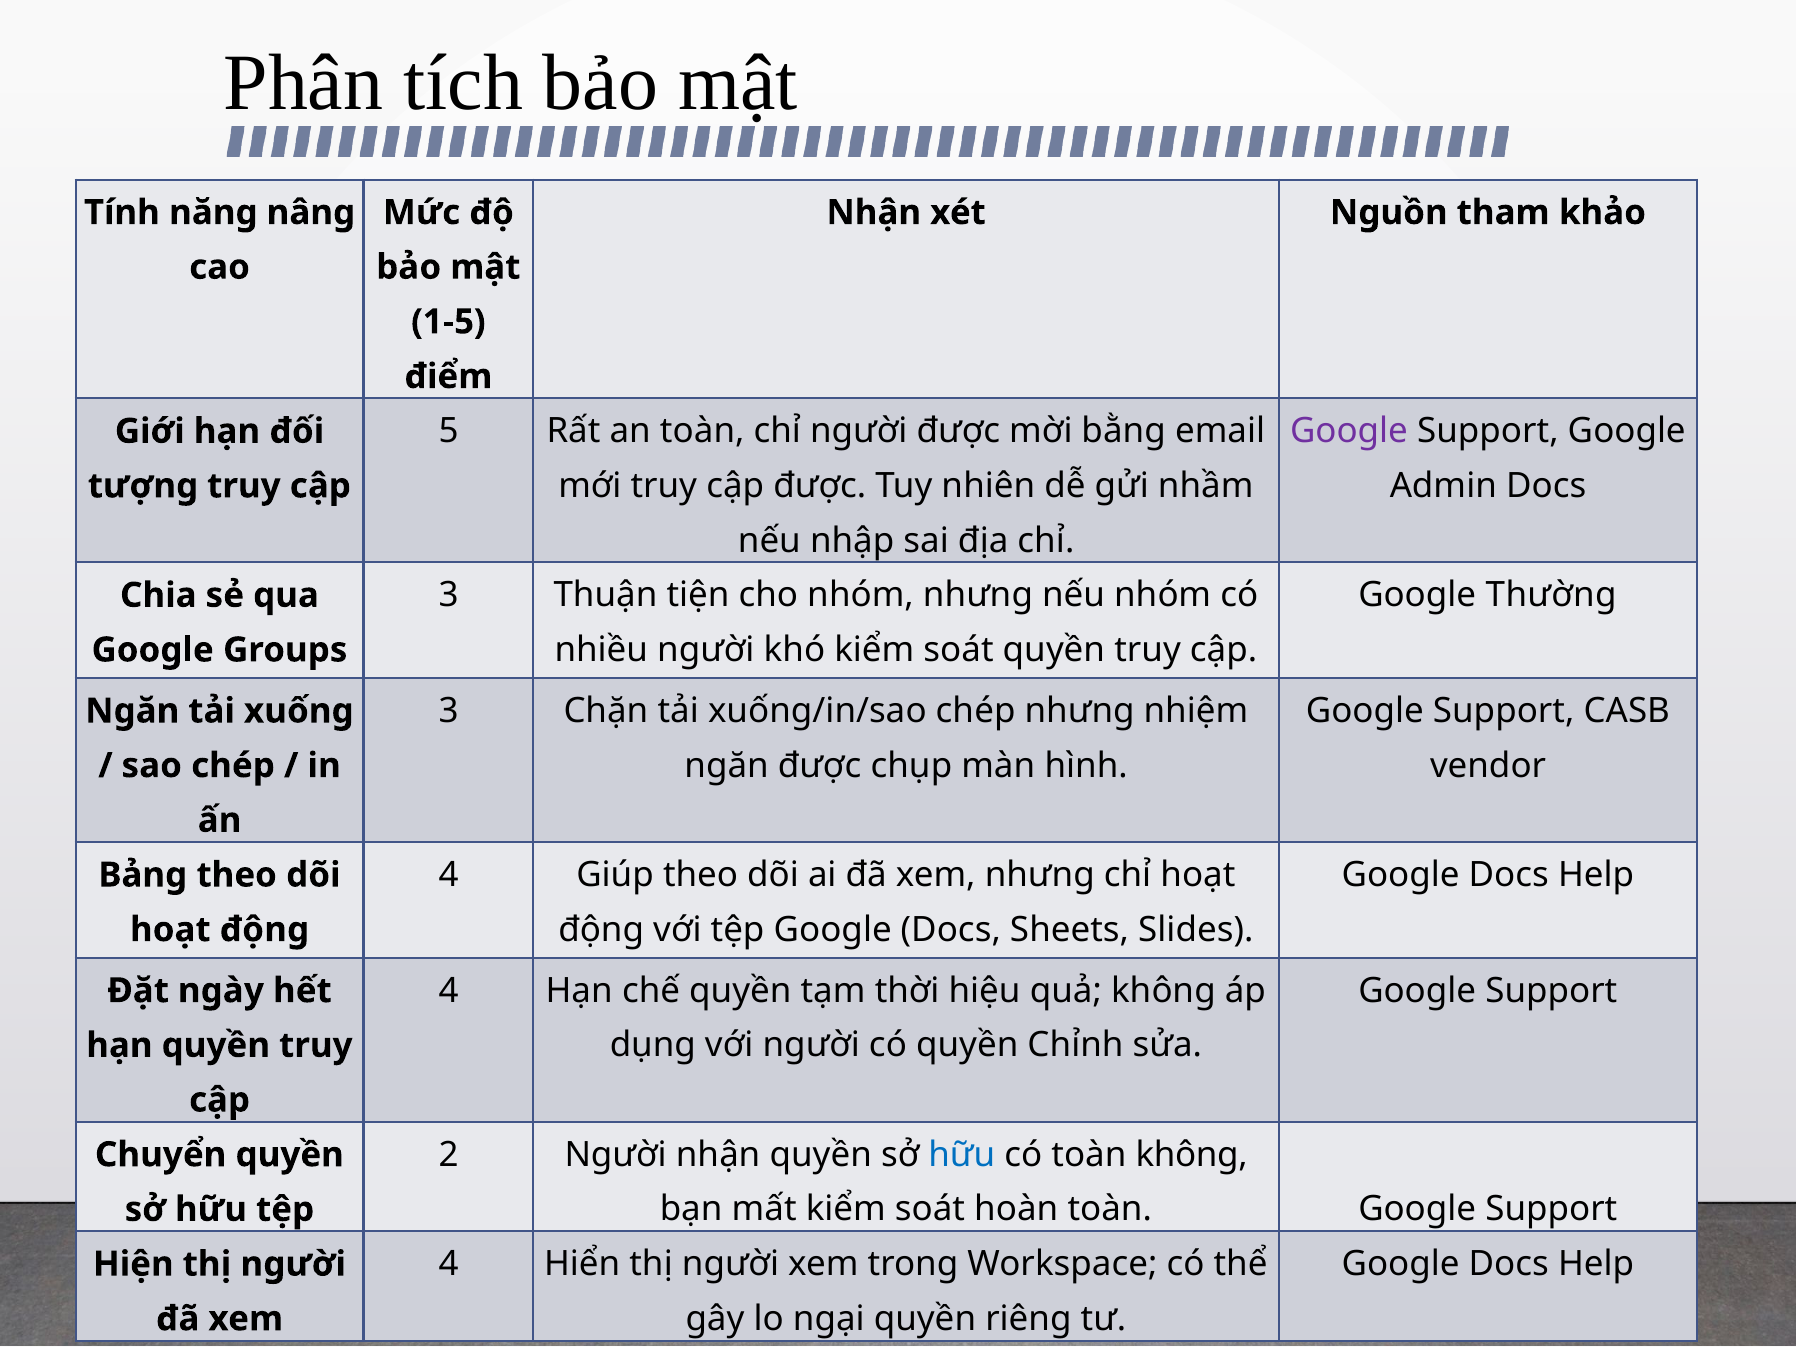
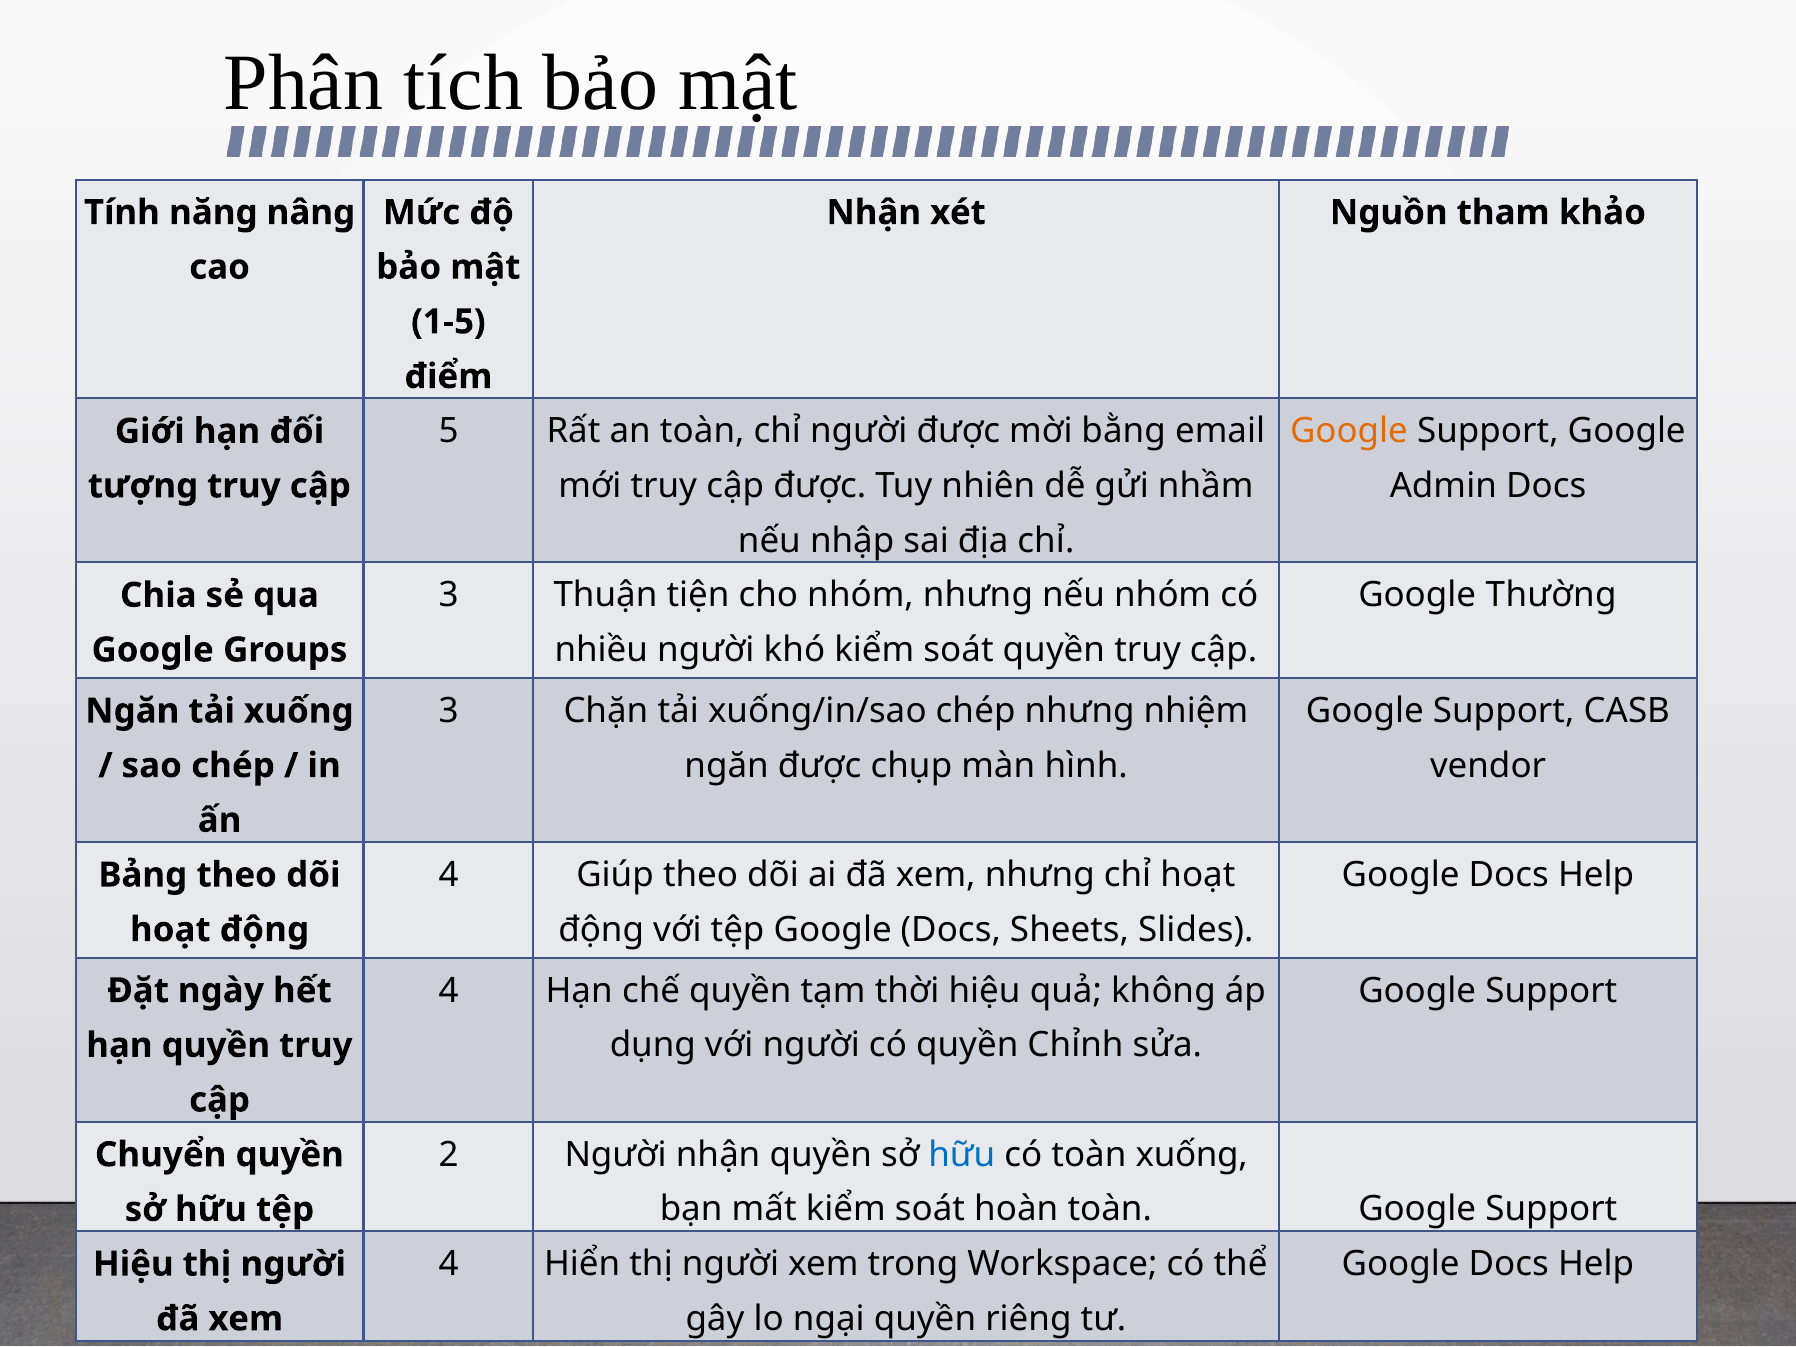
Google at (1349, 431) colour: purple -> orange
toàn không: không -> xuống
Hiện at (133, 1264): Hiện -> Hiệu
